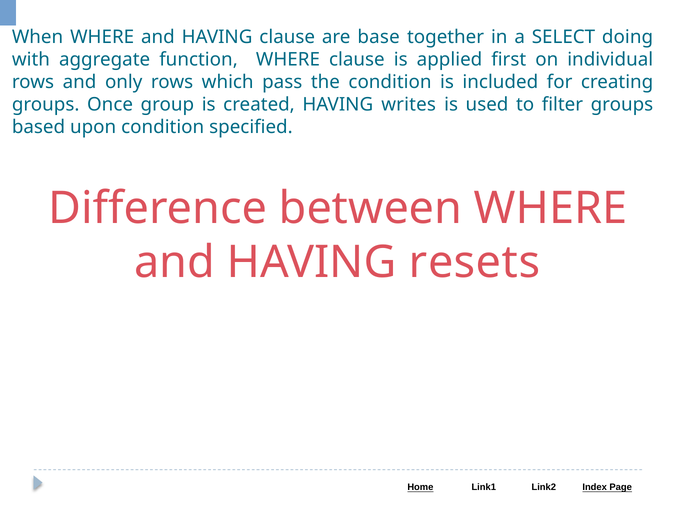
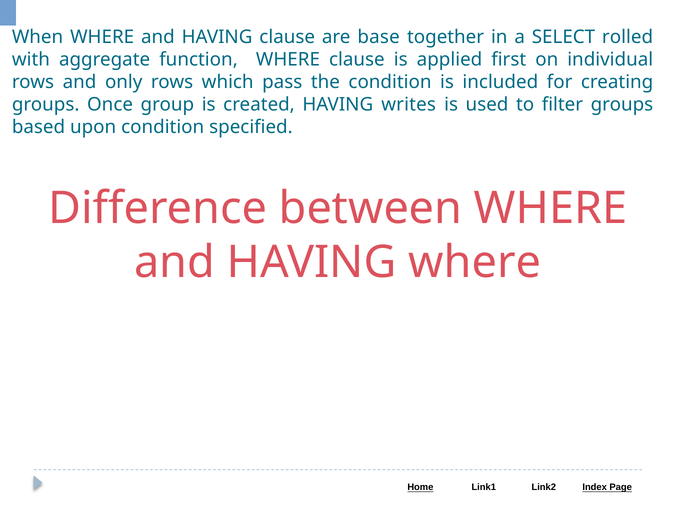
doing: doing -> rolled
HAVING resets: resets -> where
